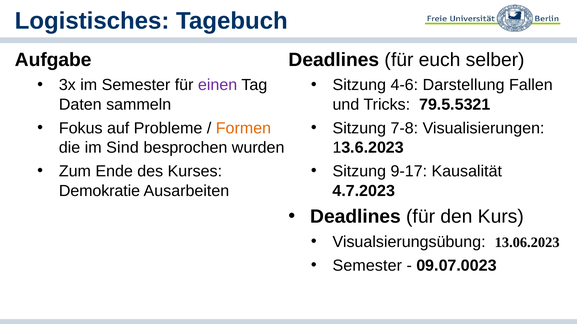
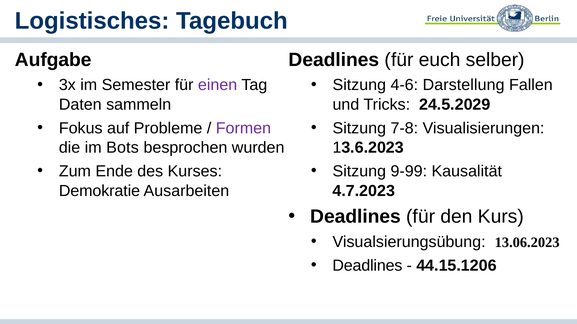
79.5.5321: 79.5.5321 -> 24.5.2029
Formen colour: orange -> purple
Sind: Sind -> Bots
9-17: 9-17 -> 9-99
Semester at (367, 266): Semester -> Deadlines
09.07.0023: 09.07.0023 -> 44.15.1206
